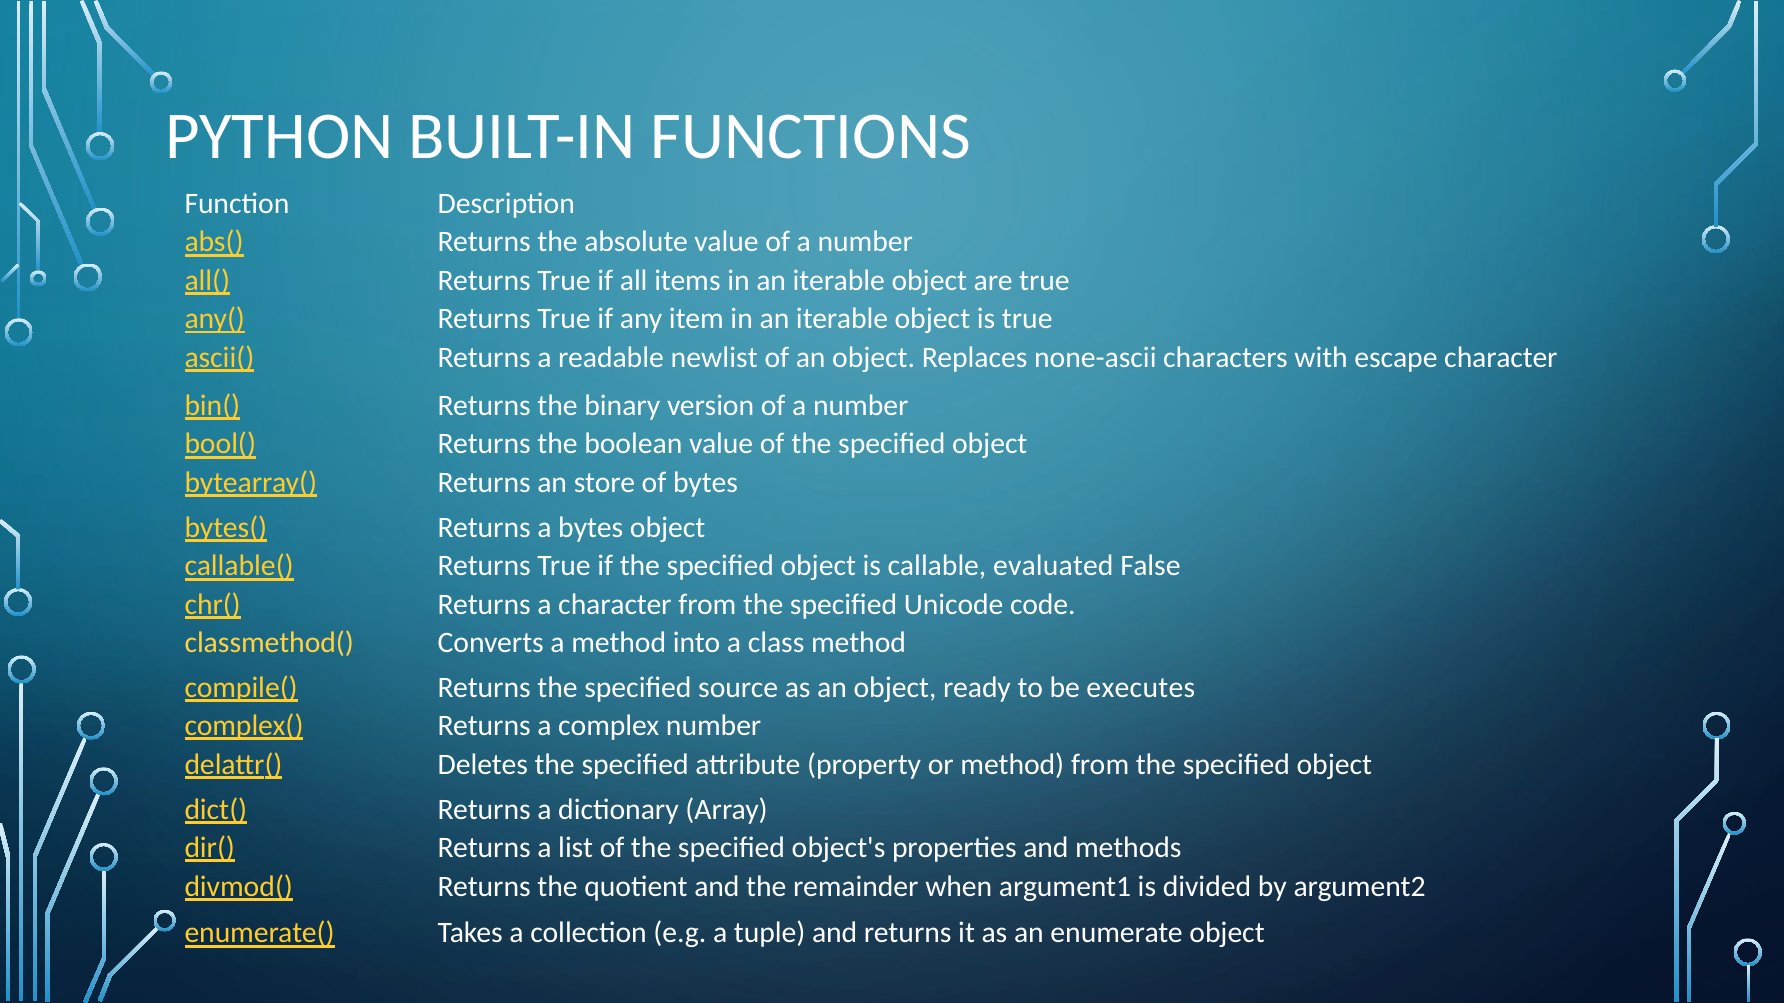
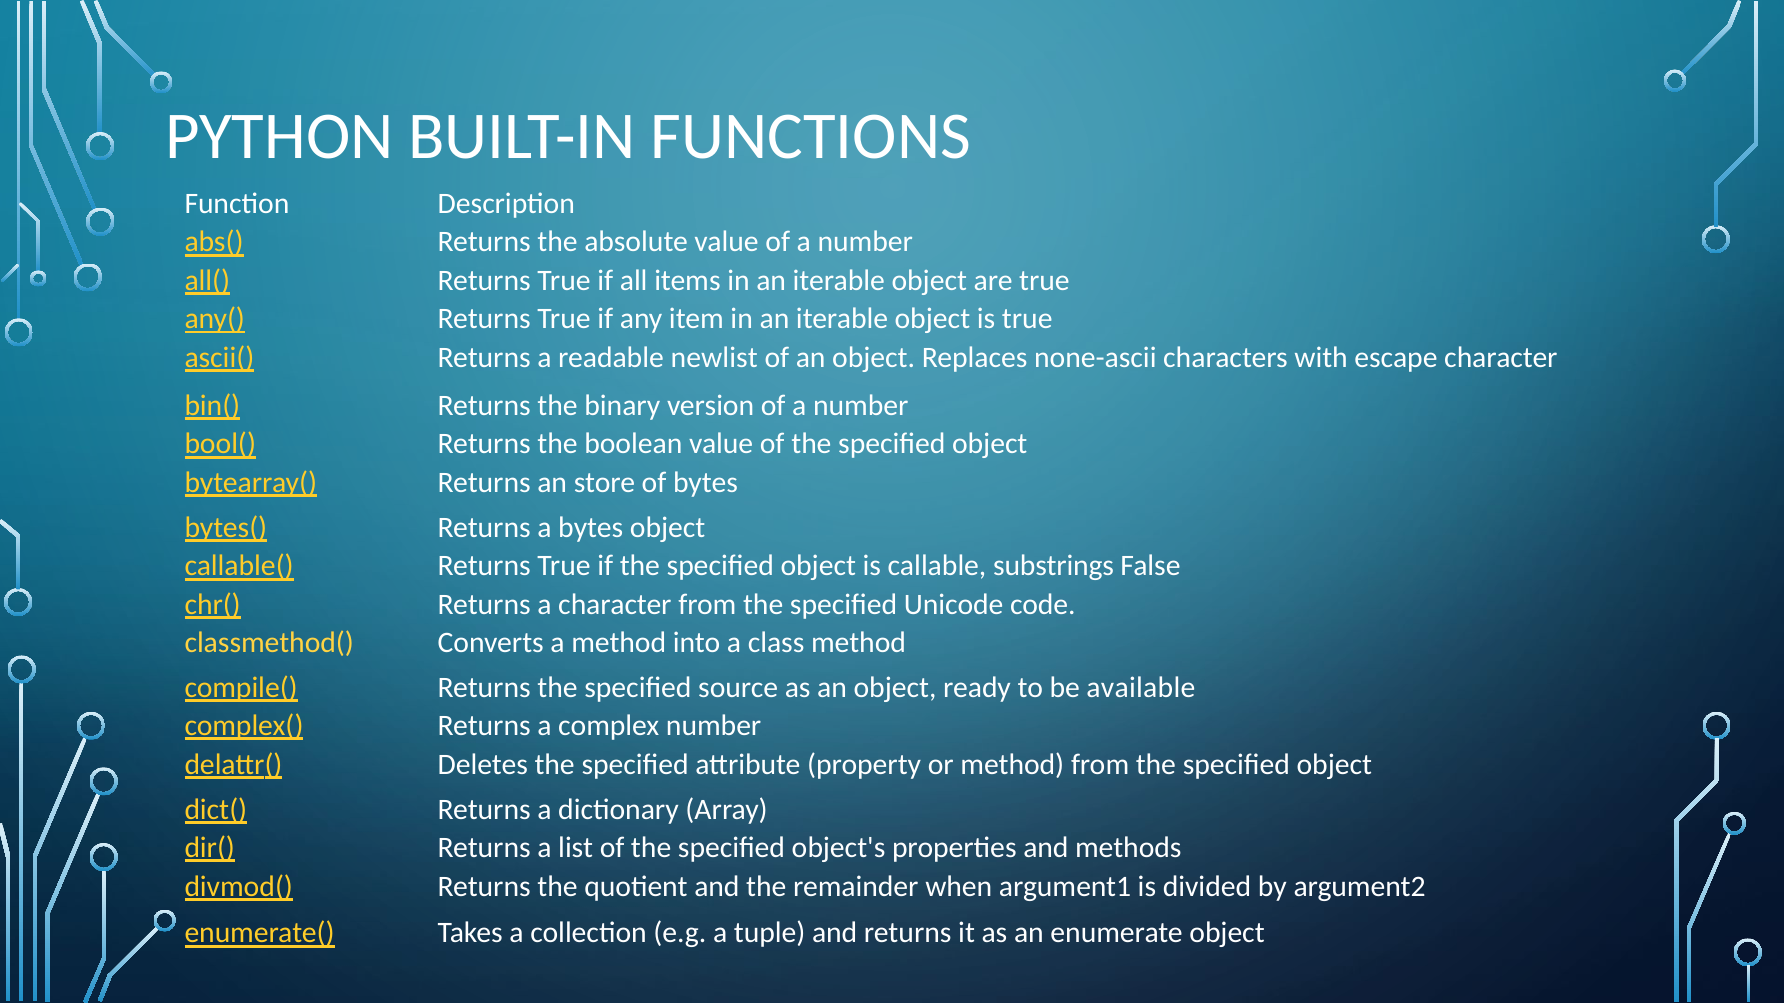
evaluated: evaluated -> substrings
executes: executes -> available
